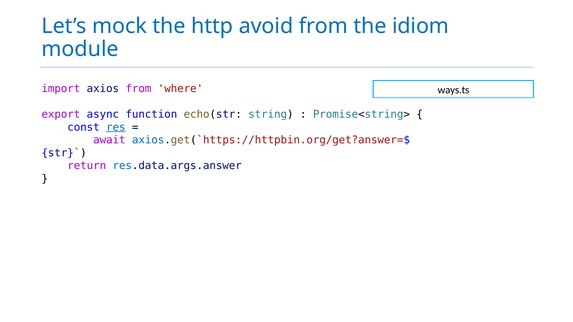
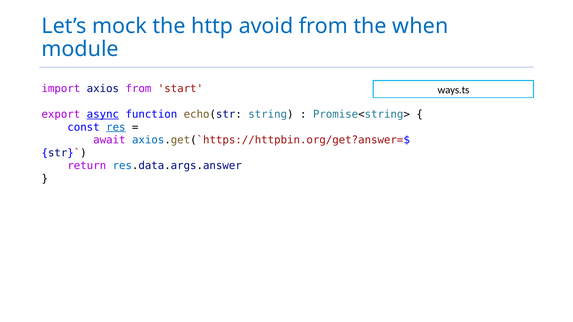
idiom: idiom -> when
where: where -> start
async underline: none -> present
